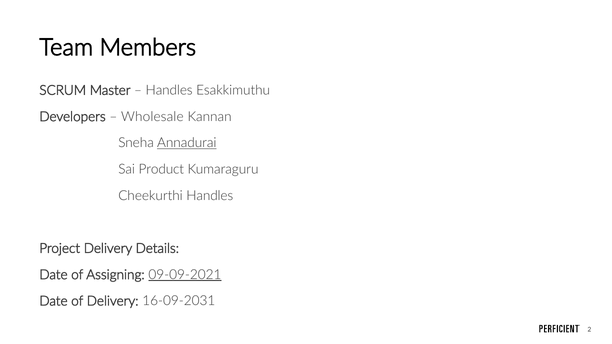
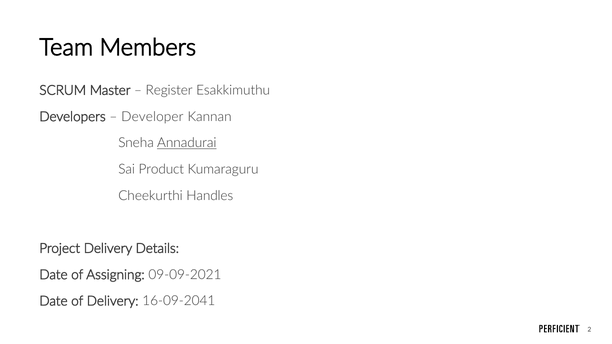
Handles at (169, 90): Handles -> Register
Wholesale: Wholesale -> Developer
09-09-2021 underline: present -> none
16-09-2031: 16-09-2031 -> 16-09-2041
